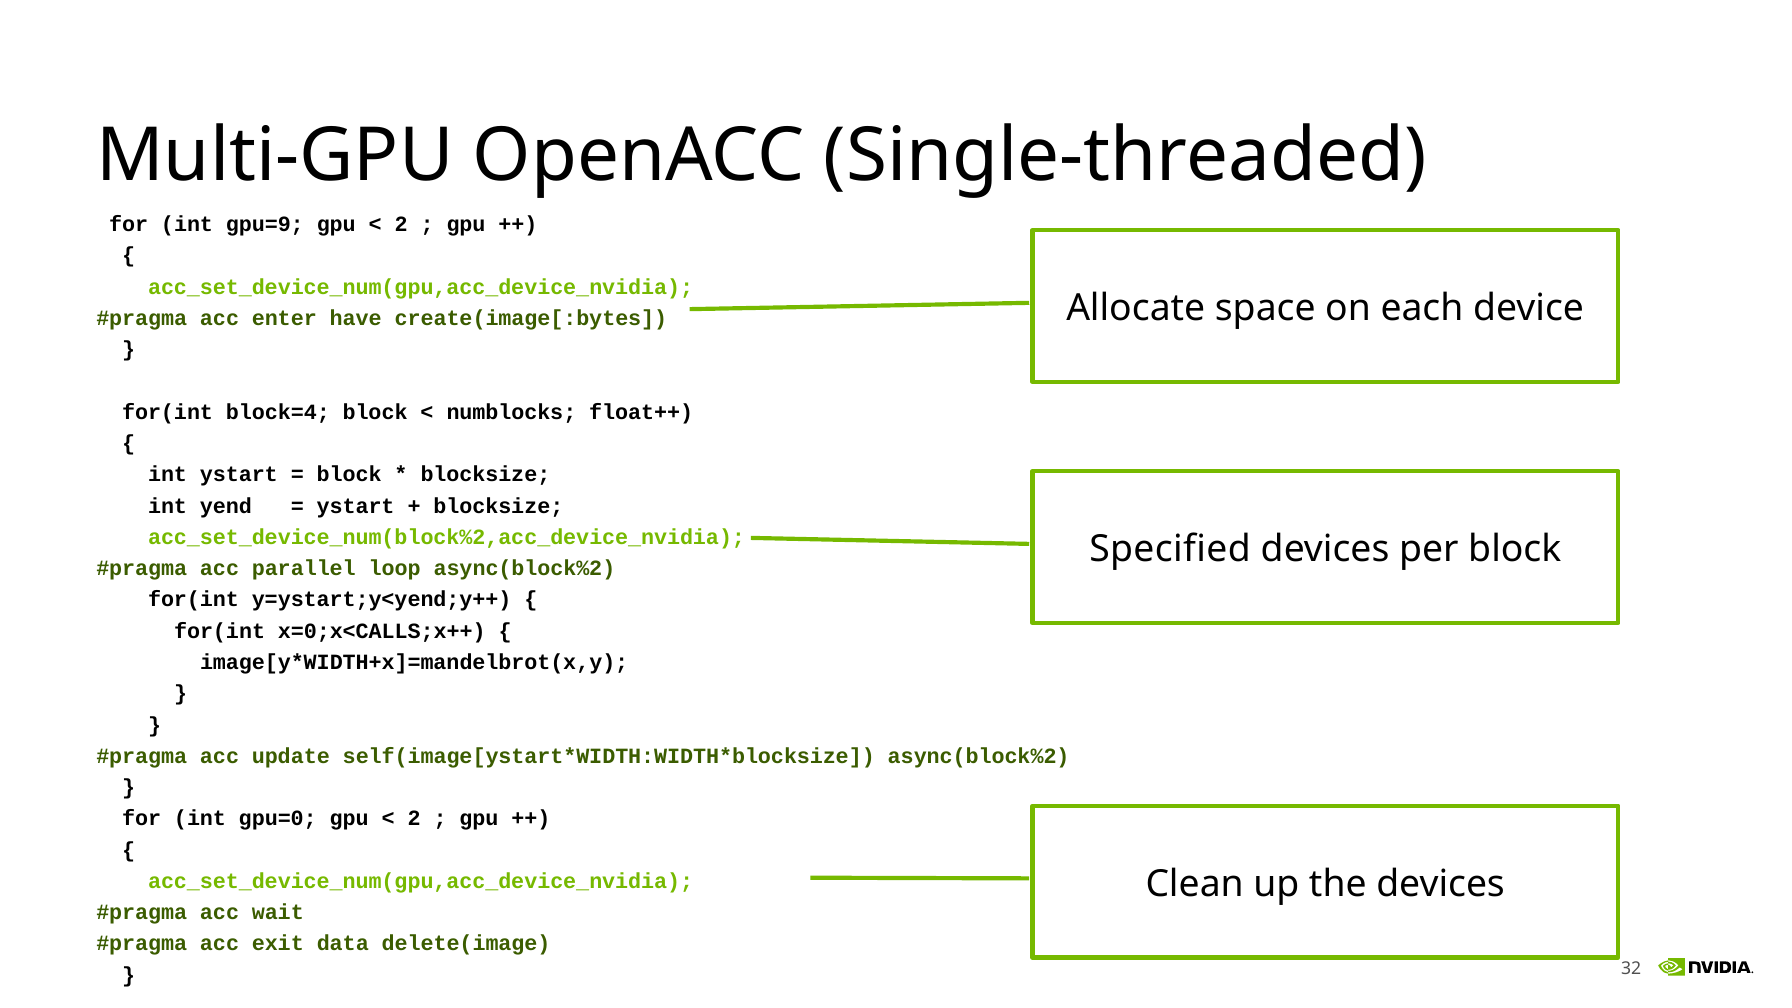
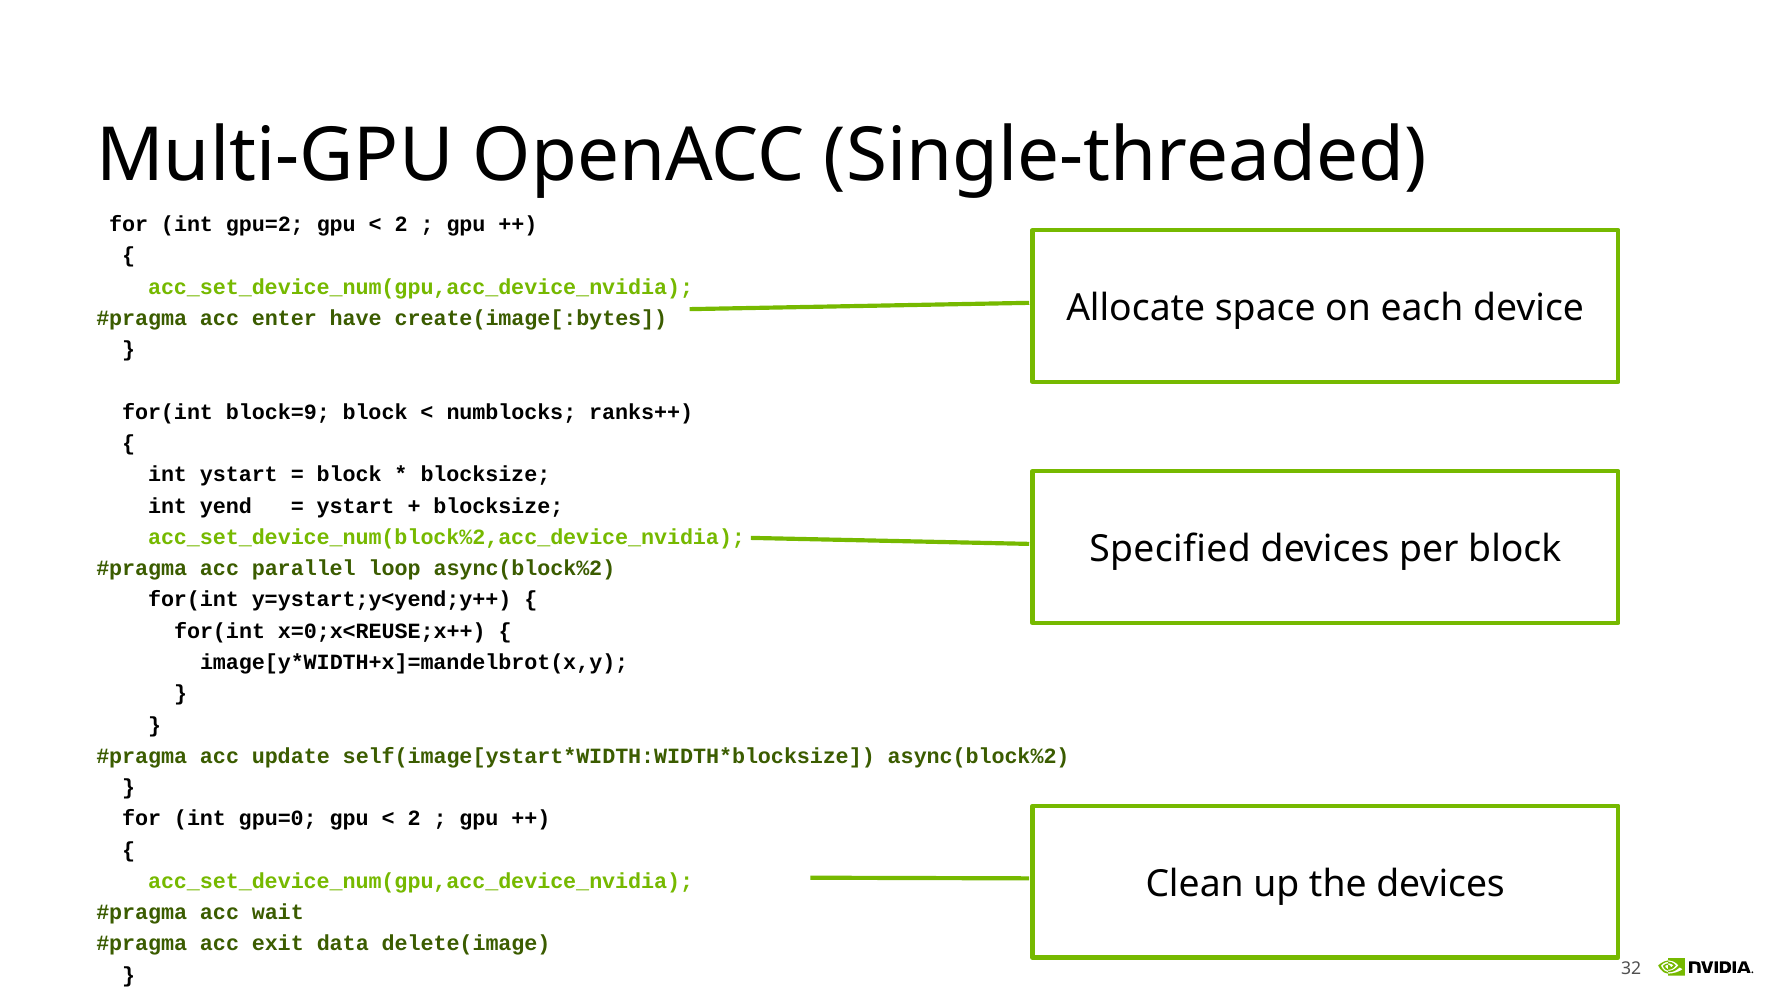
gpu=9: gpu=9 -> gpu=2
block=4: block=4 -> block=9
float++: float++ -> ranks++
x=0;x<CALLS;x++: x=0;x<CALLS;x++ -> x=0;x<REUSE;x++
